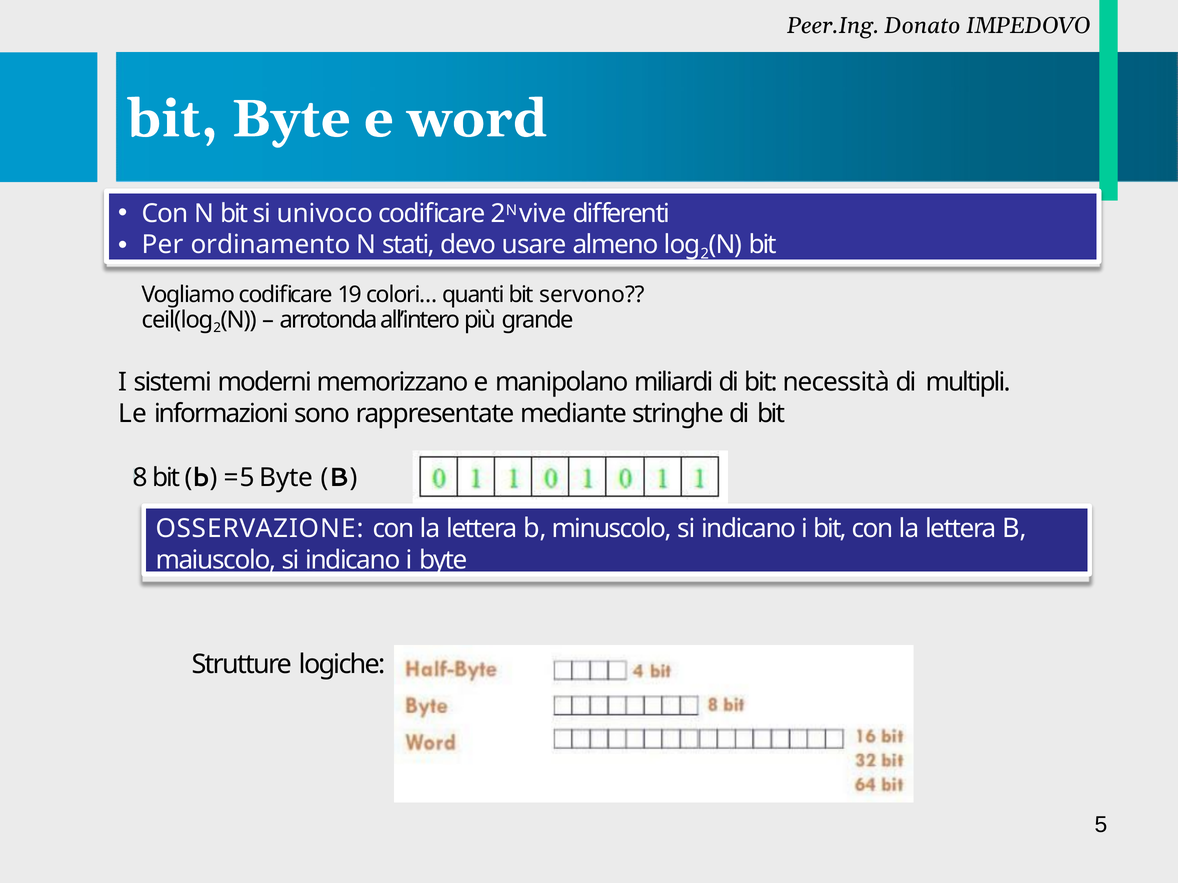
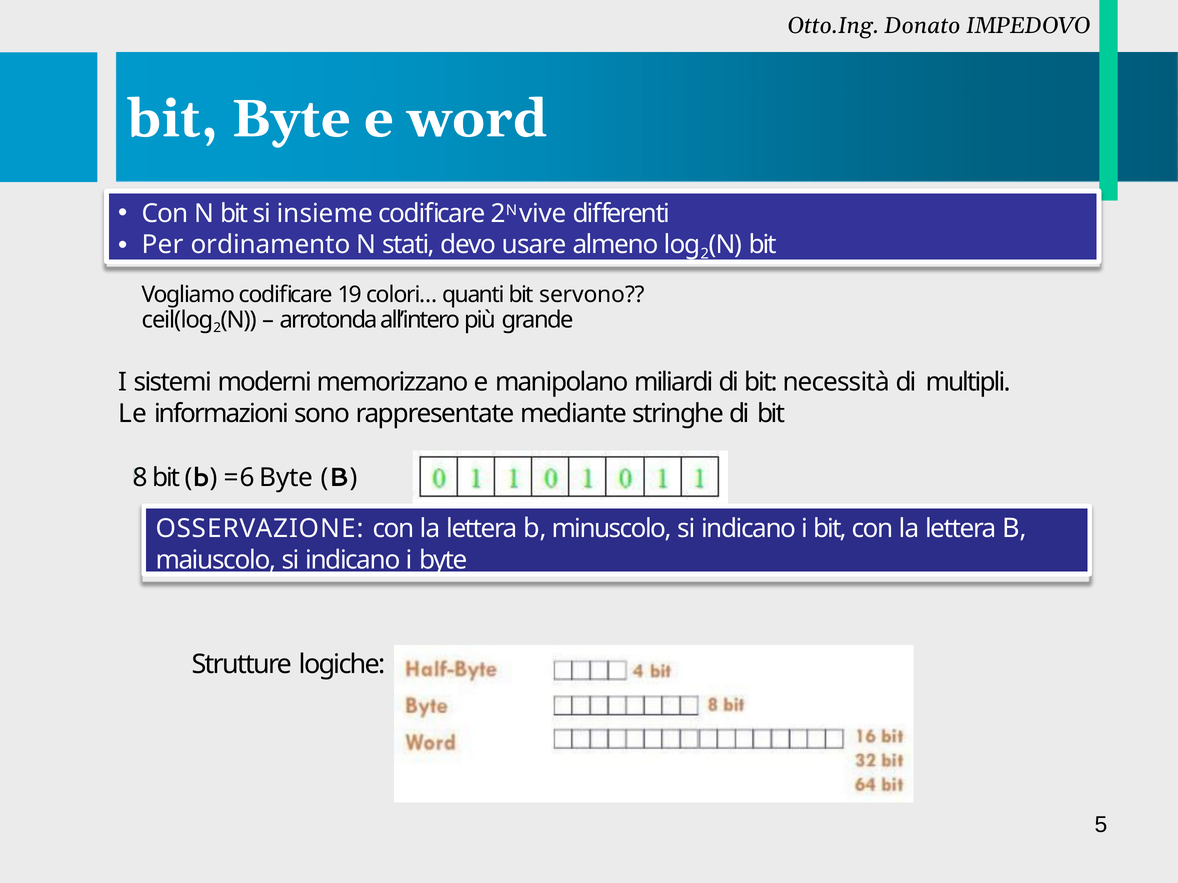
Peer.Ing: Peer.Ing -> Otto.Ing
univoco: univoco -> insieme
5 at (247, 478): 5 -> 6
